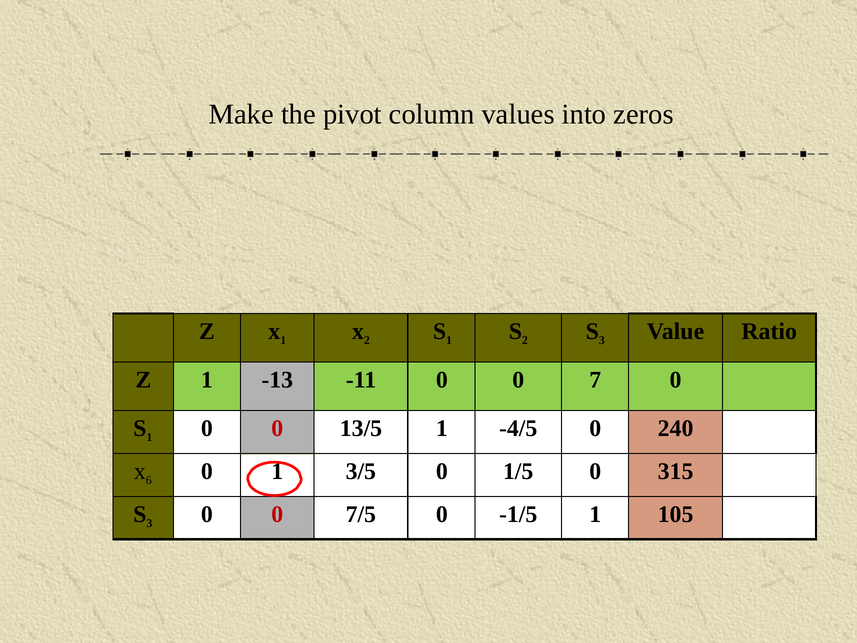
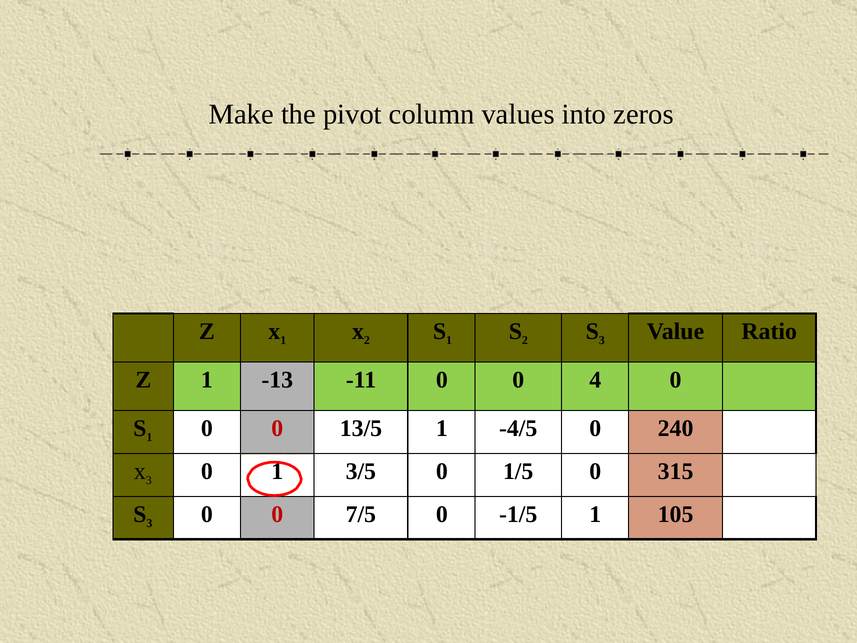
7: 7 -> 4
6 at (149, 480): 6 -> 3
